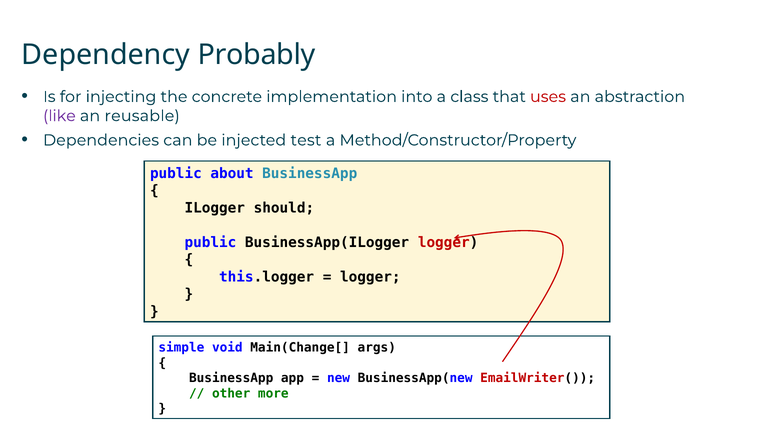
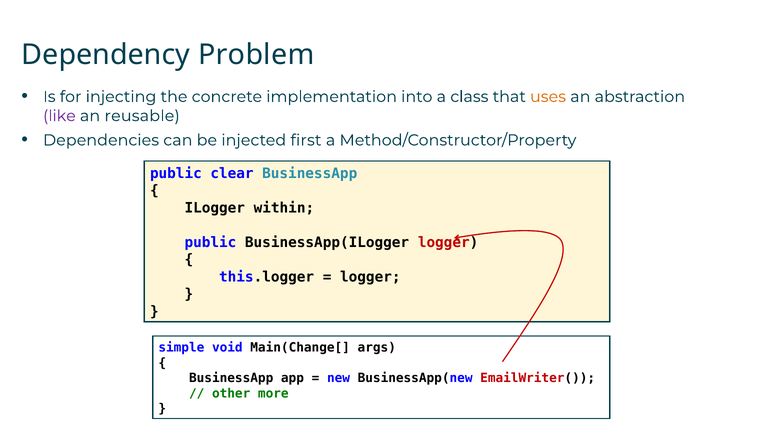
Probably: Probably -> Problem
uses colour: red -> orange
test: test -> first
about: about -> clear
should: should -> within
